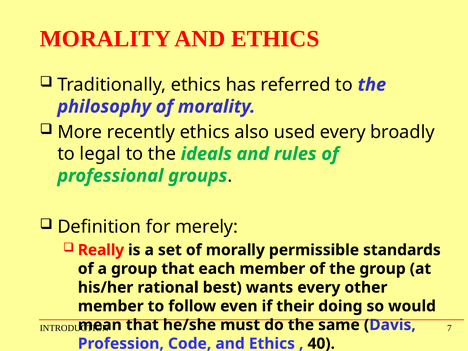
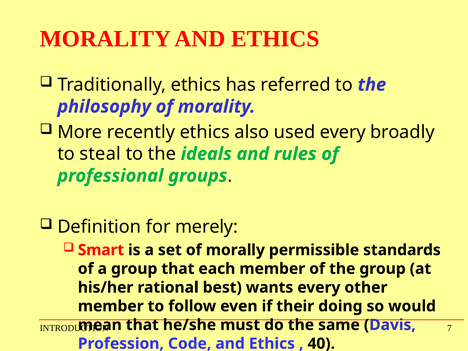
legal: legal -> steal
Really: Really -> Smart
